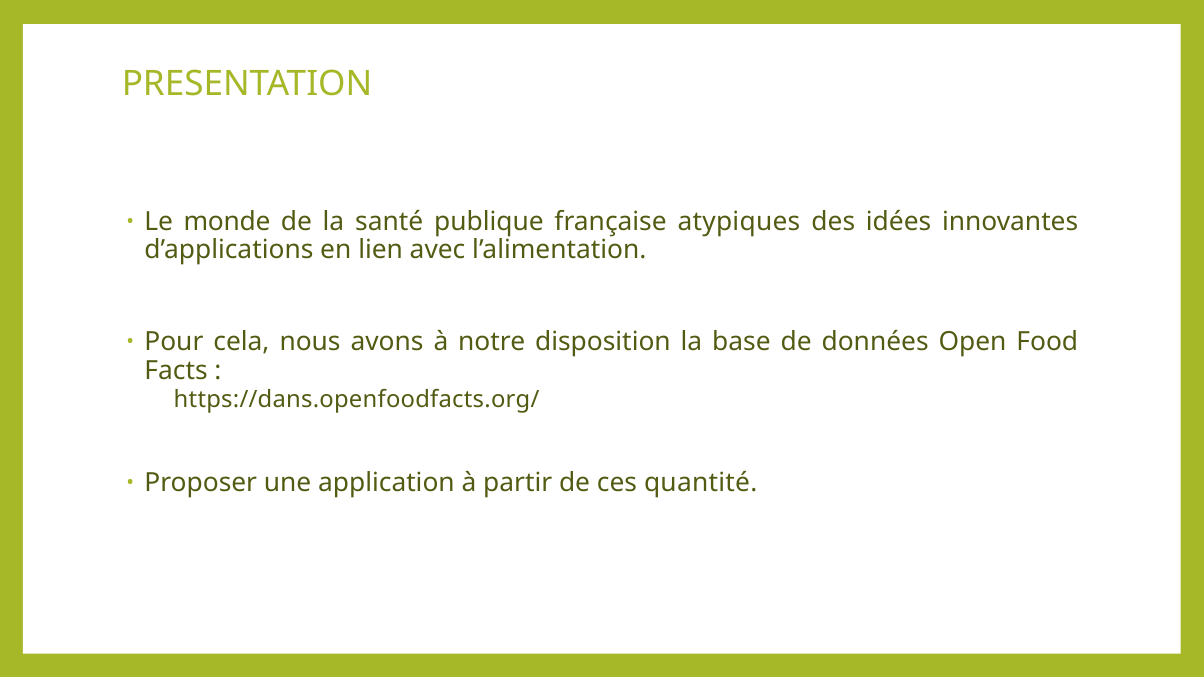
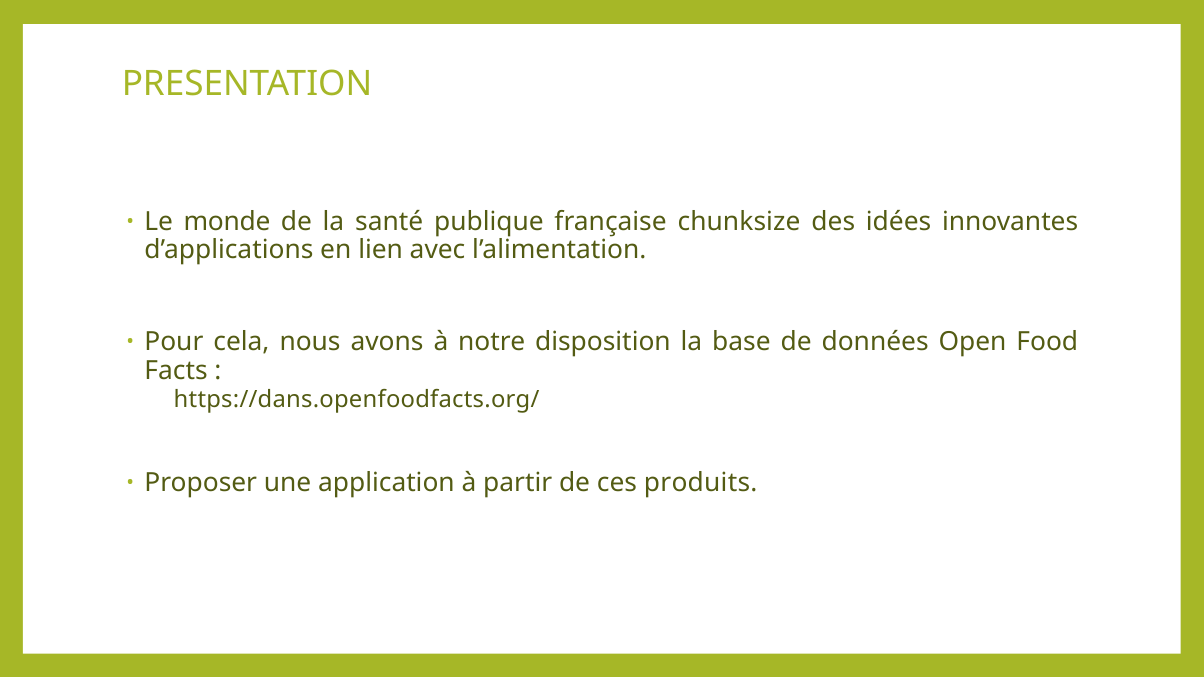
atypiques: atypiques -> chunksize
quantité: quantité -> produits
